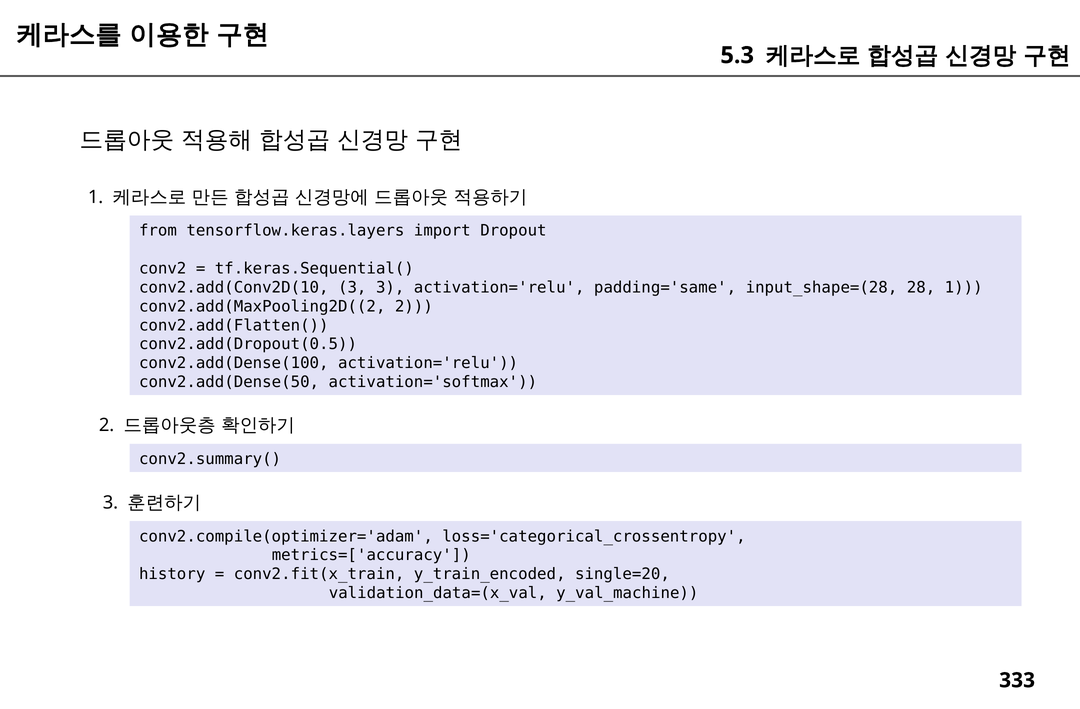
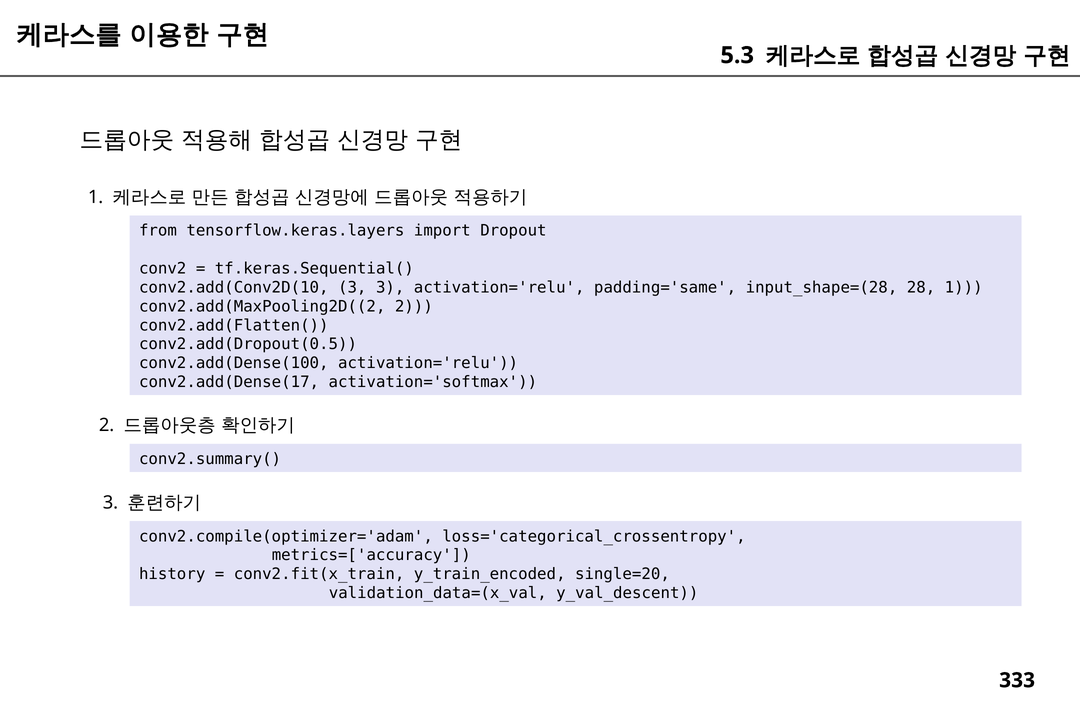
conv2.add(Dense(50: conv2.add(Dense(50 -> conv2.add(Dense(17
y_val_machine: y_val_machine -> y_val_descent
